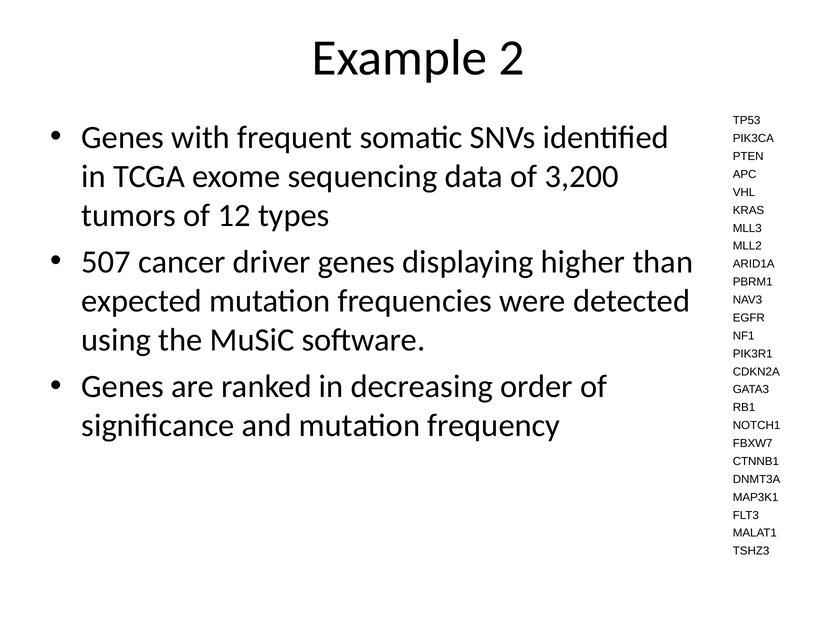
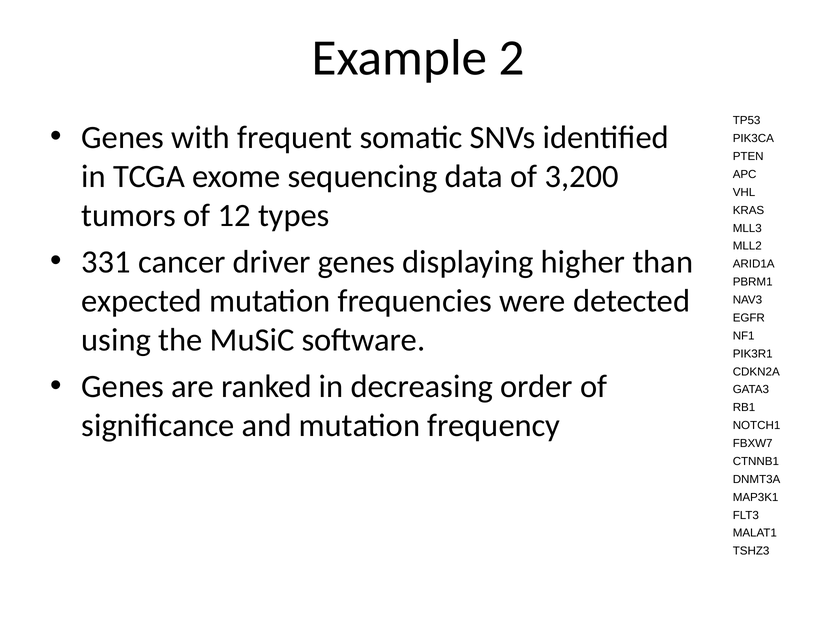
507: 507 -> 331
